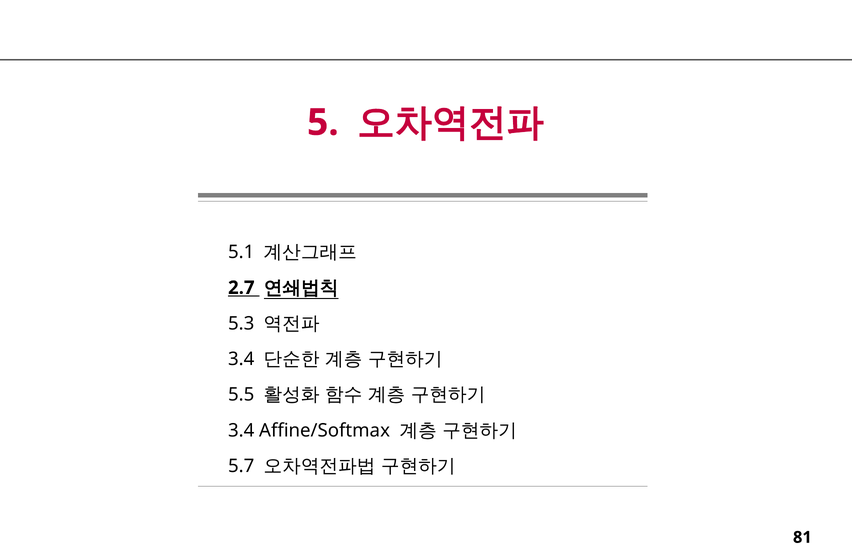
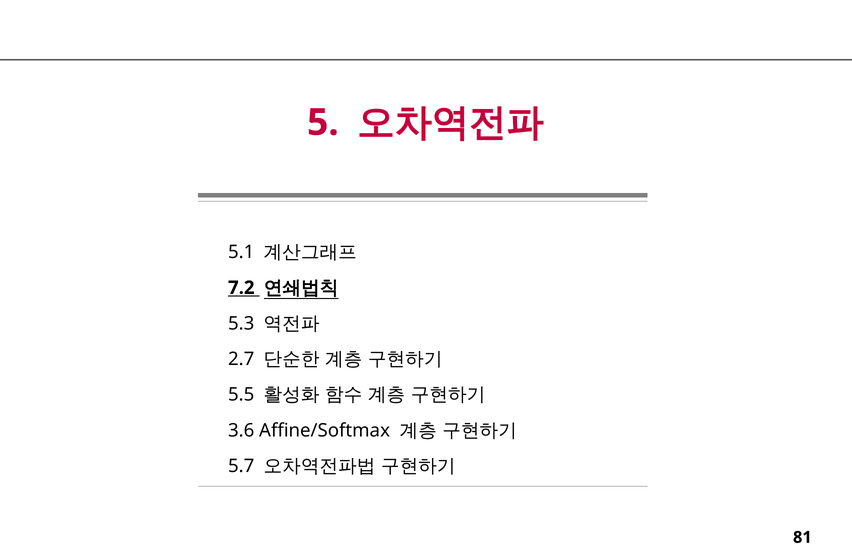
2.7: 2.7 -> 7.2
3.4 at (241, 359): 3.4 -> 2.7
3.4 at (241, 430): 3.4 -> 3.6
